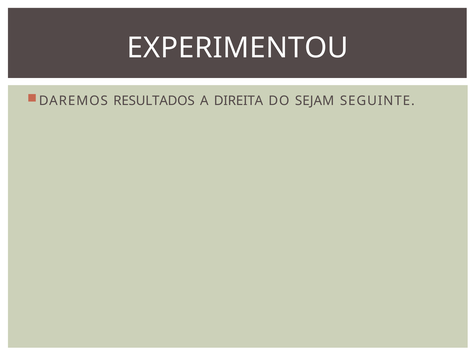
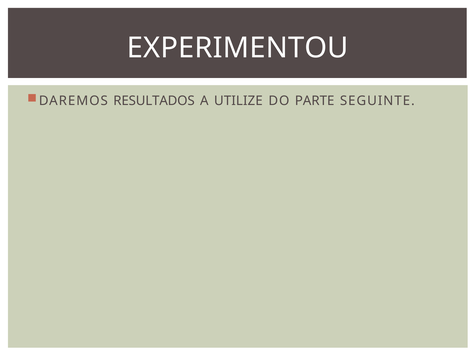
DIREITA: DIREITA -> UTILIZE
SEJAM: SEJAM -> PARTE
